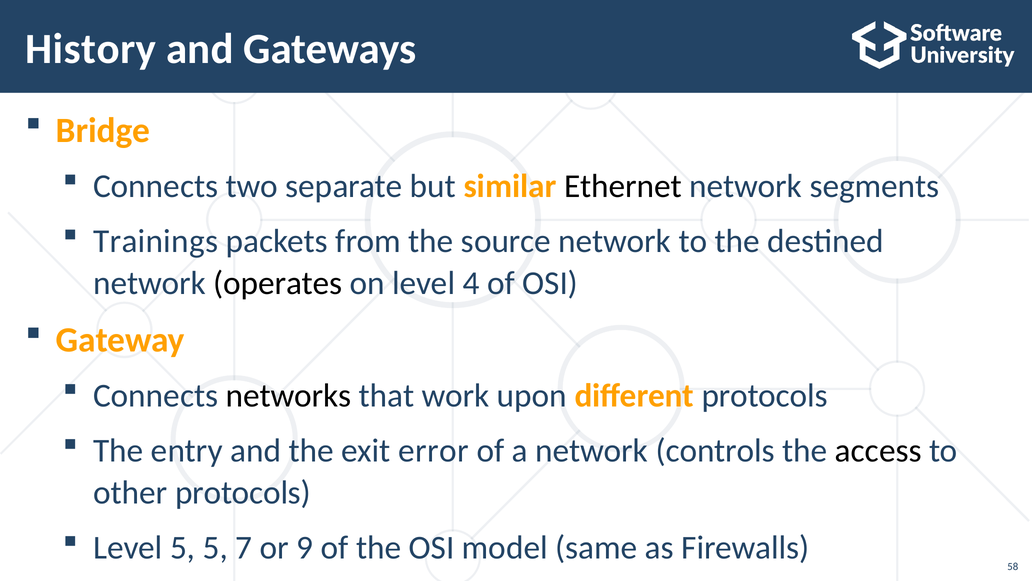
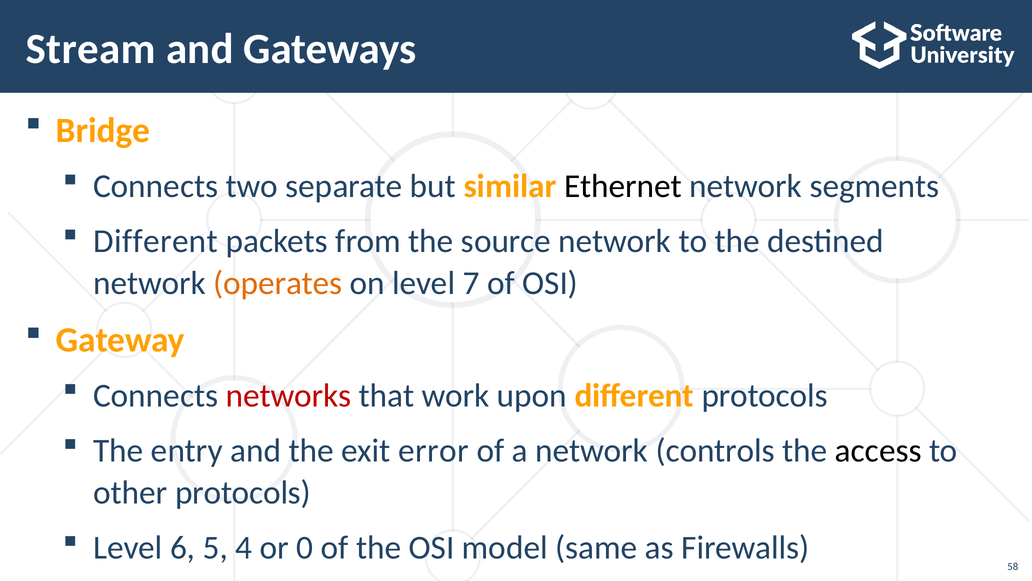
History: History -> Stream
Trainings at (156, 241): Trainings -> Different
operates colour: black -> orange
4: 4 -> 7
networks colour: black -> red
Level 5: 5 -> 6
7: 7 -> 4
9: 9 -> 0
